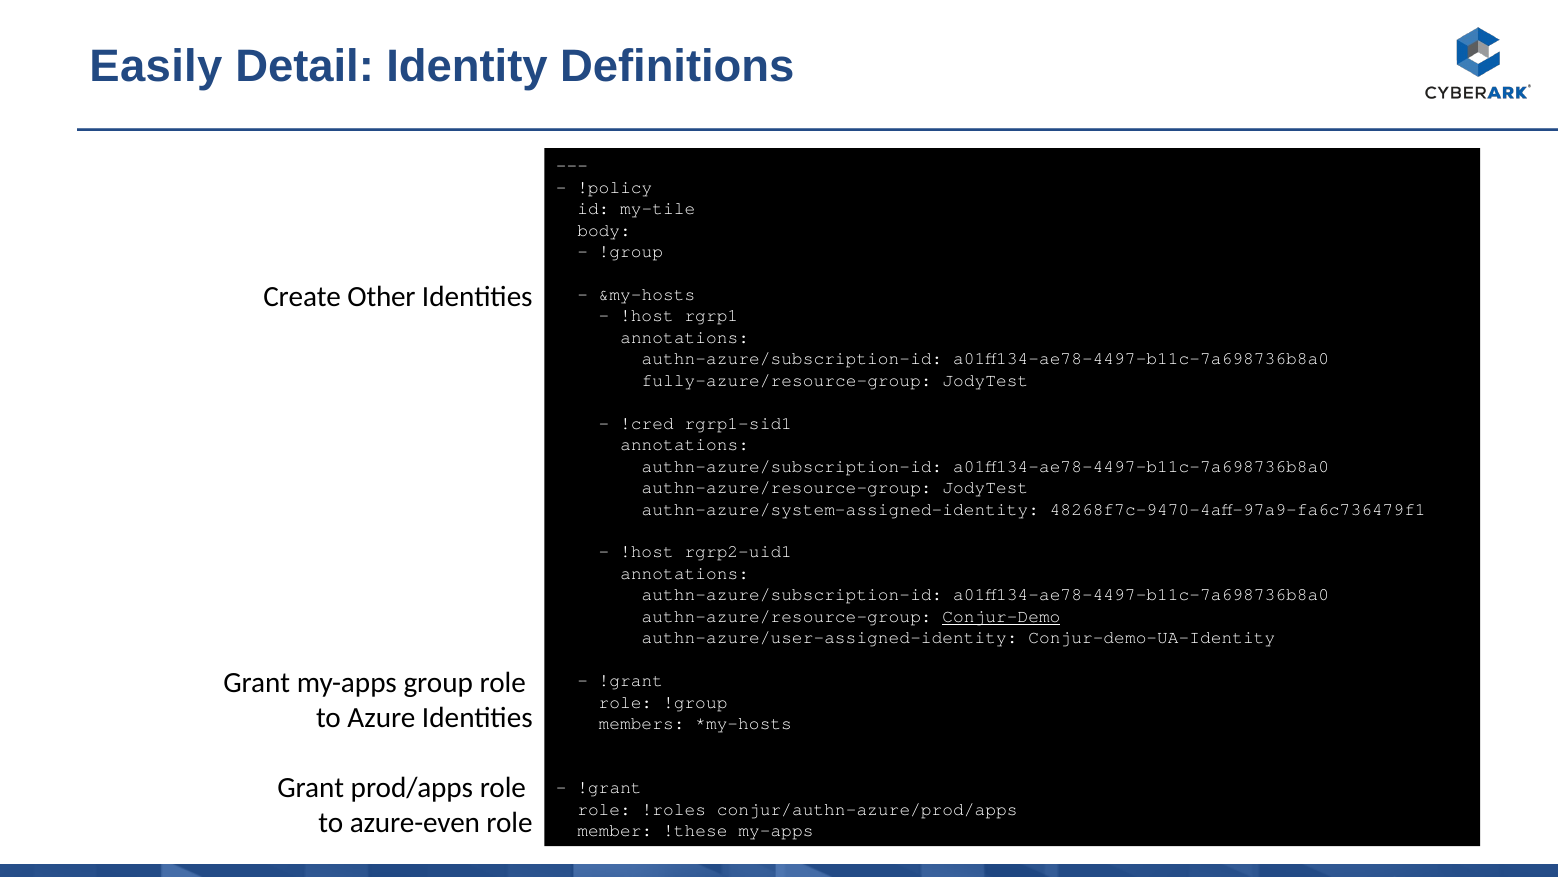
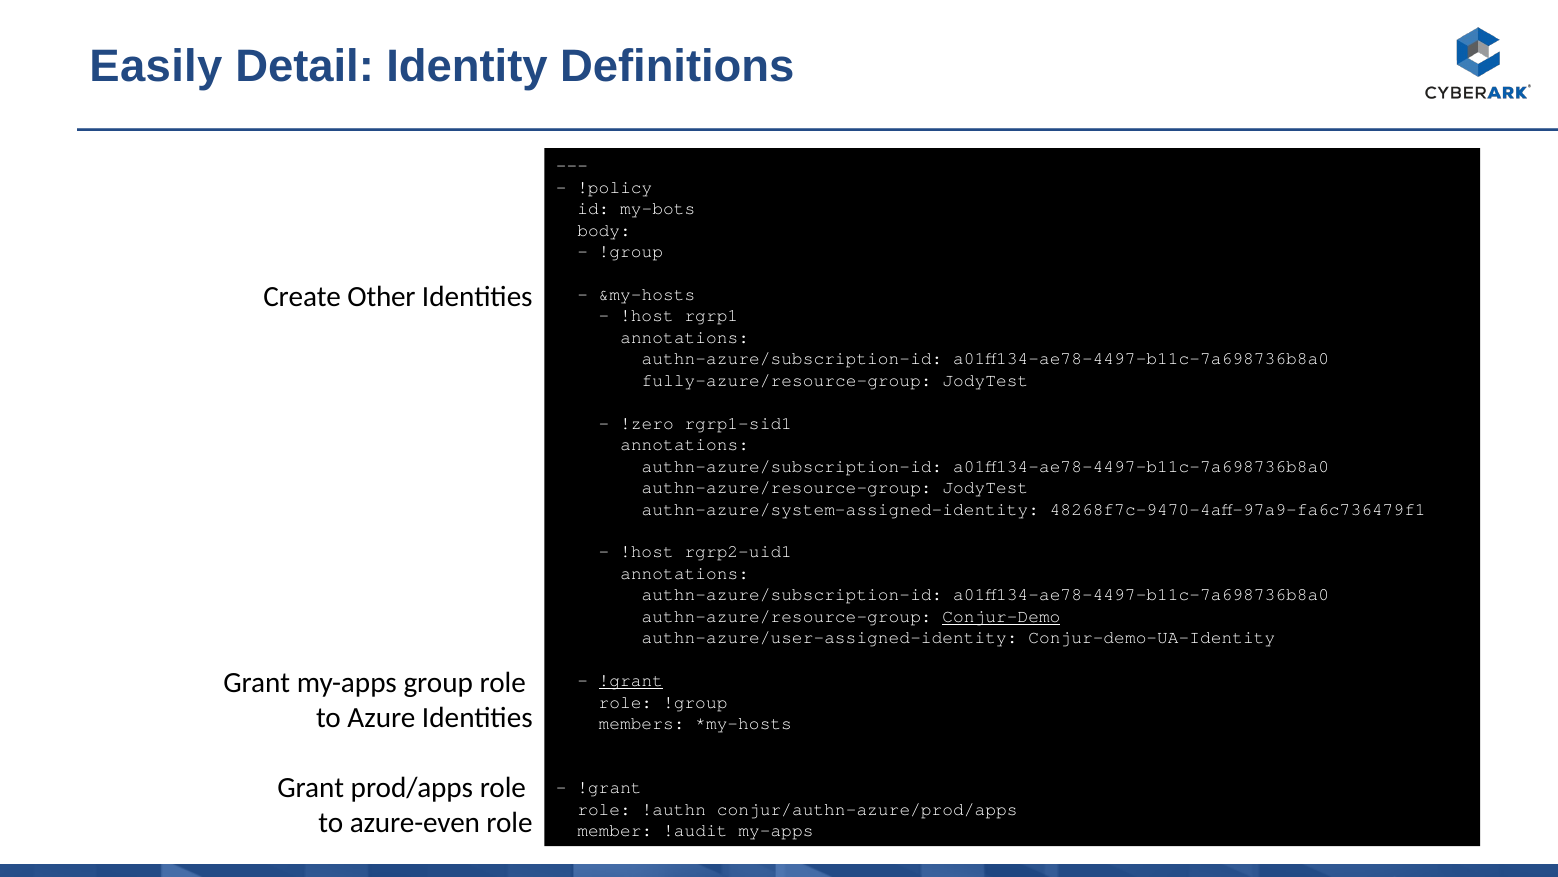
my-tile: my-tile -> my-bots
!cred: !cred -> !zero
!grant at (631, 680) underline: none -> present
!roles: !roles -> !authn
!these: !these -> !audit
